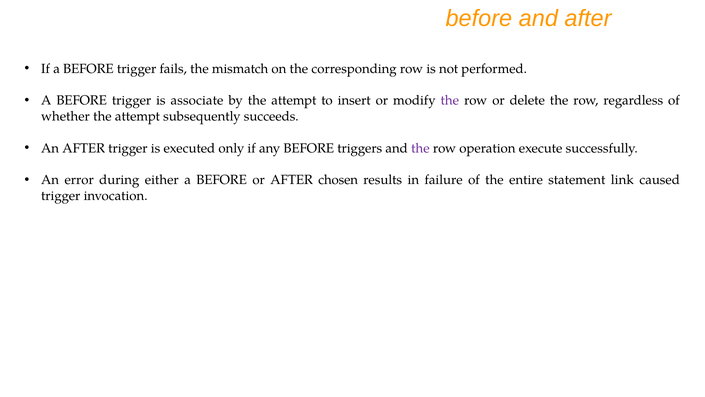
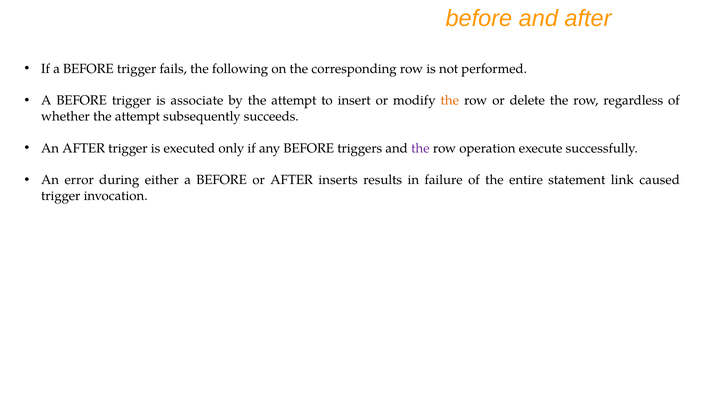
mismatch: mismatch -> following
the at (450, 100) colour: purple -> orange
chosen: chosen -> inserts
